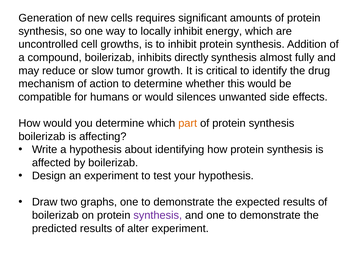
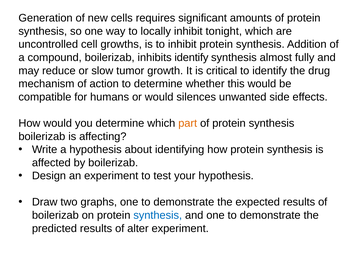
energy: energy -> tonight
inhibits directly: directly -> identify
synthesis at (158, 215) colour: purple -> blue
